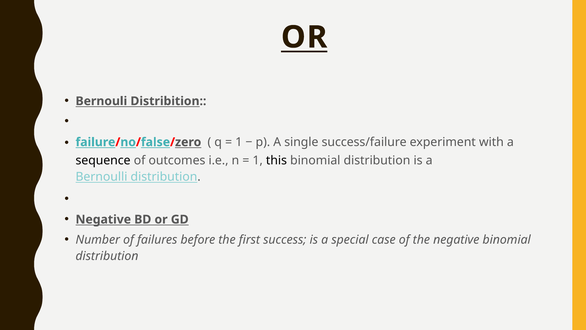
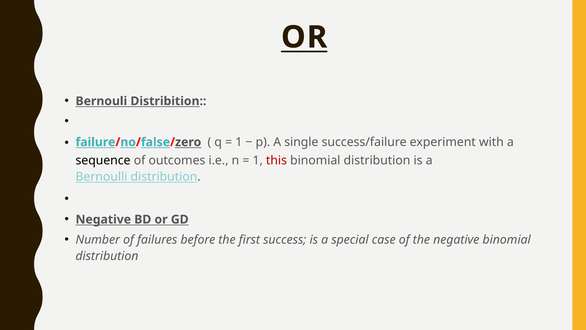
this colour: black -> red
